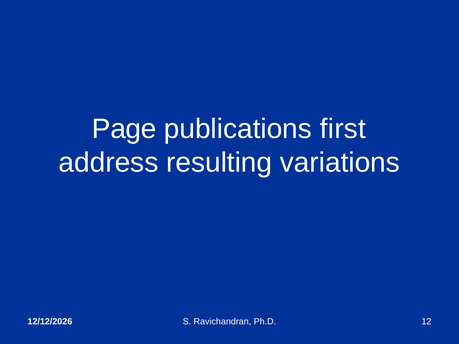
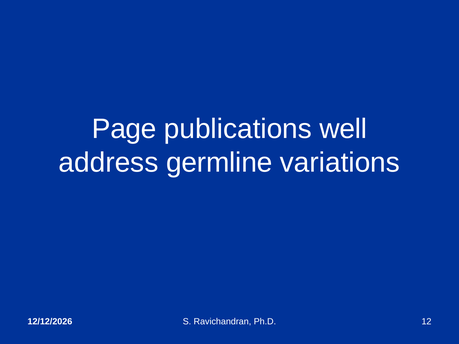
first: first -> well
resulting: resulting -> germline
